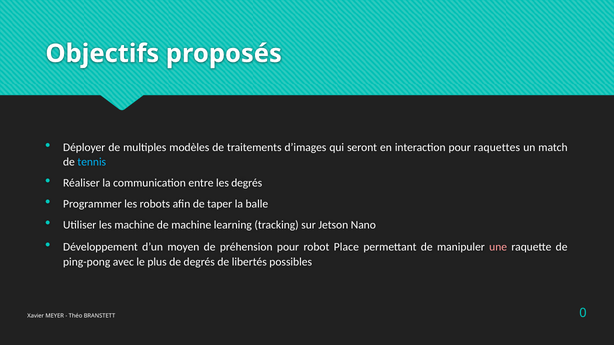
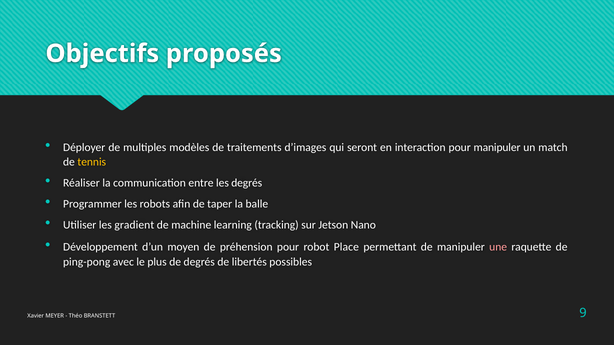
pour raquettes: raquettes -> manipuler
tennis colour: light blue -> yellow
les machine: machine -> gradient
0: 0 -> 9
